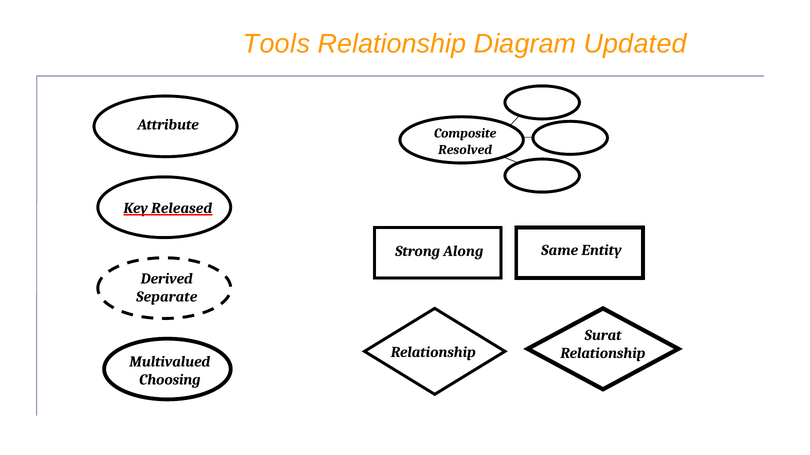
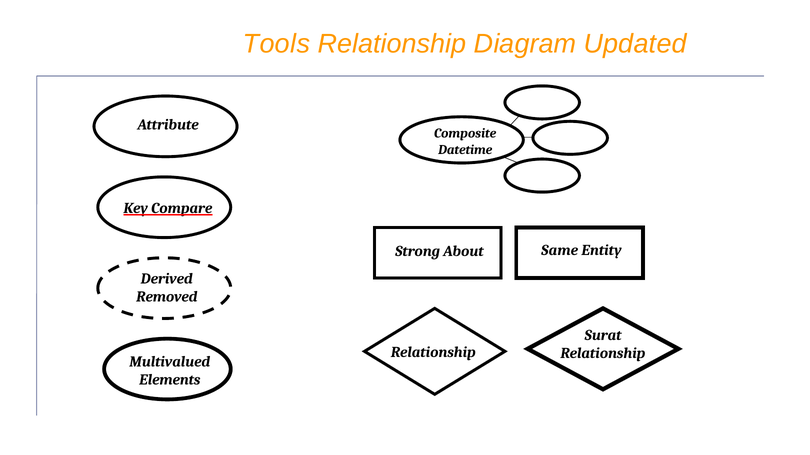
Resolved: Resolved -> Datetime
Released: Released -> Compare
Along: Along -> About
Separate: Separate -> Removed
Choosing: Choosing -> Elements
